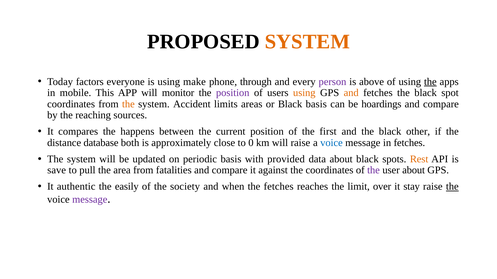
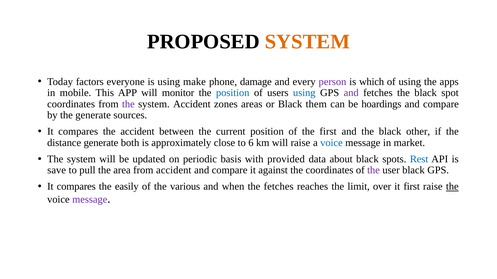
through: through -> damage
above: above -> which
the at (430, 82) underline: present -> none
position at (233, 93) colour: purple -> blue
using at (304, 93) colour: orange -> blue
and at (351, 93) colour: orange -> purple
the at (128, 104) colour: orange -> purple
limits: limits -> zones
Black basis: basis -> them
the reaching: reaching -> generate
the happens: happens -> accident
distance database: database -> generate
0: 0 -> 6
in fetches: fetches -> market
Rest colour: orange -> blue
from fatalities: fatalities -> accident
user about: about -> black
authentic at (76, 187): authentic -> compares
society: society -> various
it stay: stay -> first
